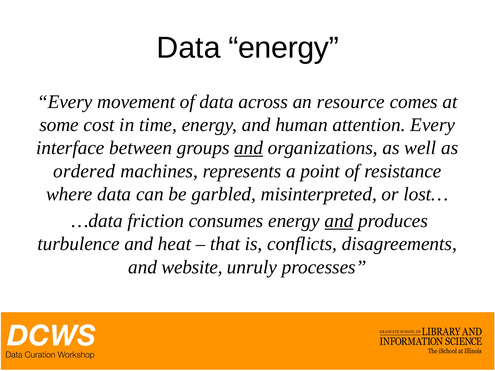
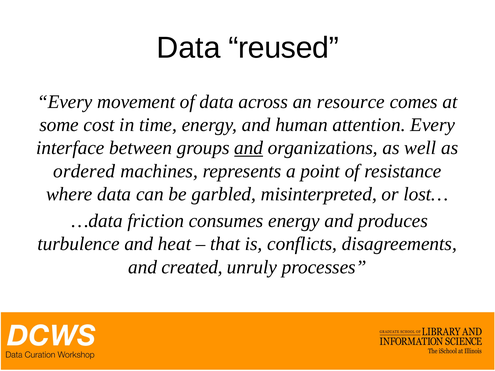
Data energy: energy -> reused
and at (339, 221) underline: present -> none
website: website -> created
